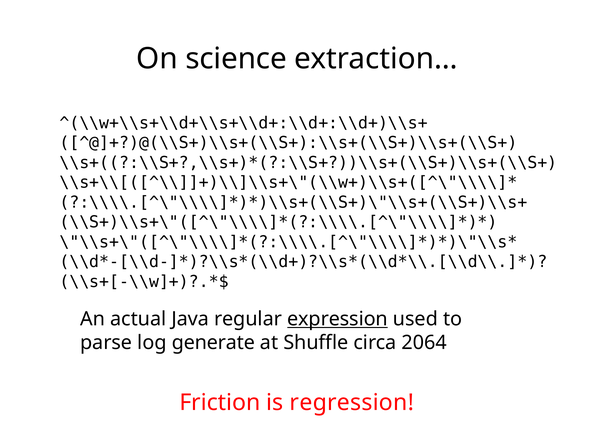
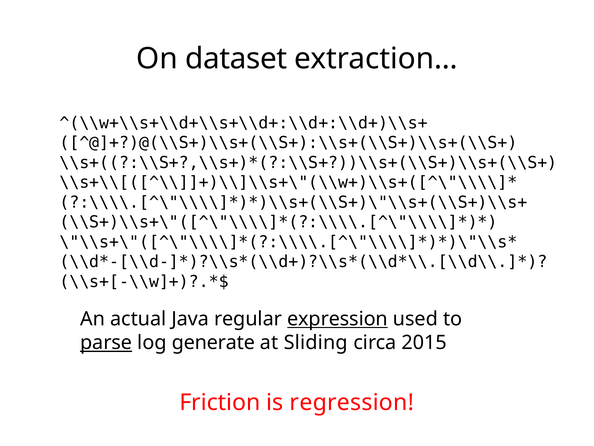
science: science -> dataset
parse underline: none -> present
Shuffle: Shuffle -> Sliding
2064: 2064 -> 2015
